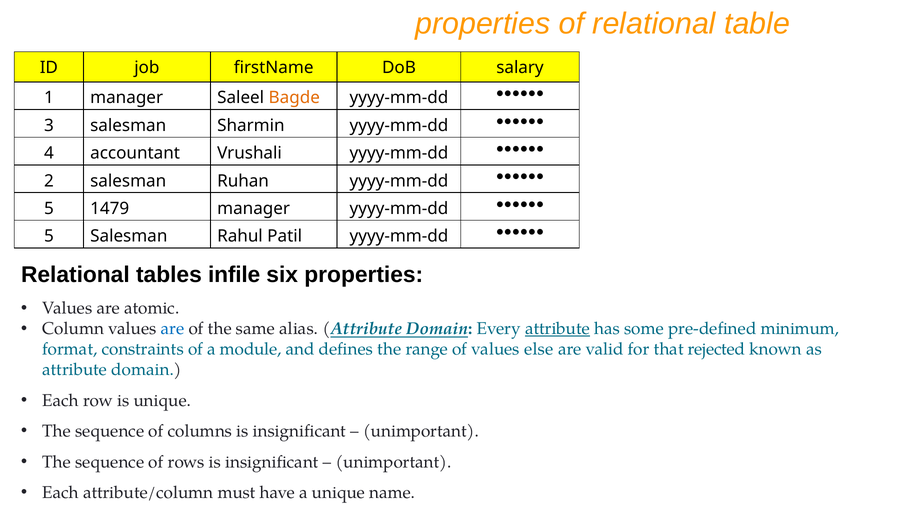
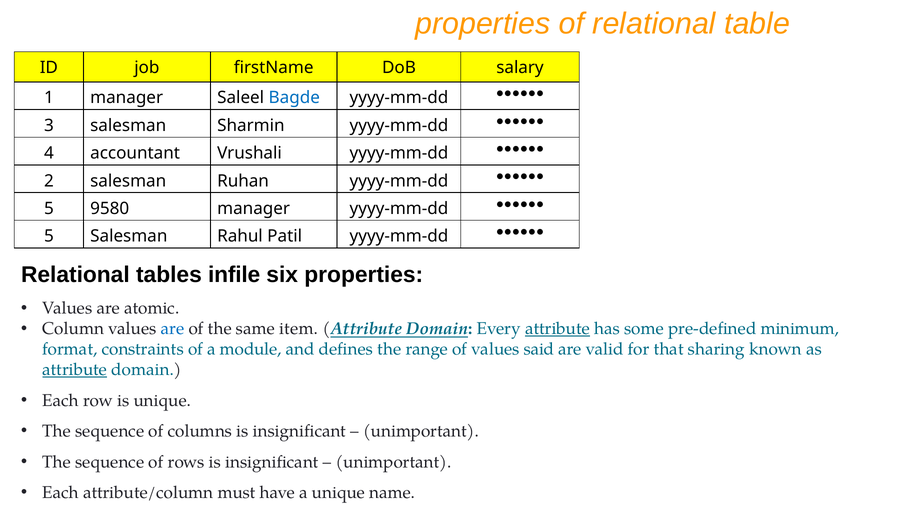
Bagde colour: orange -> blue
1479: 1479 -> 9580
alias: alias -> item
else: else -> said
rejected: rejected -> sharing
attribute at (75, 370) underline: none -> present
